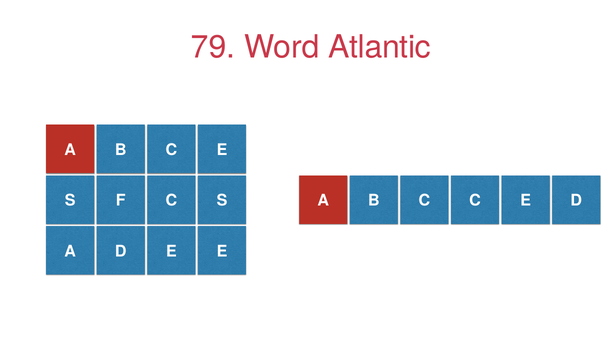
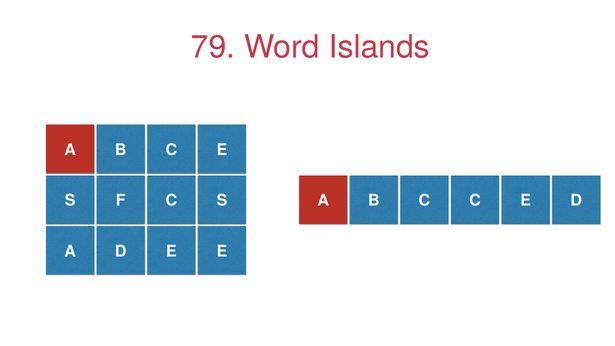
Atlantic: Atlantic -> Islands
